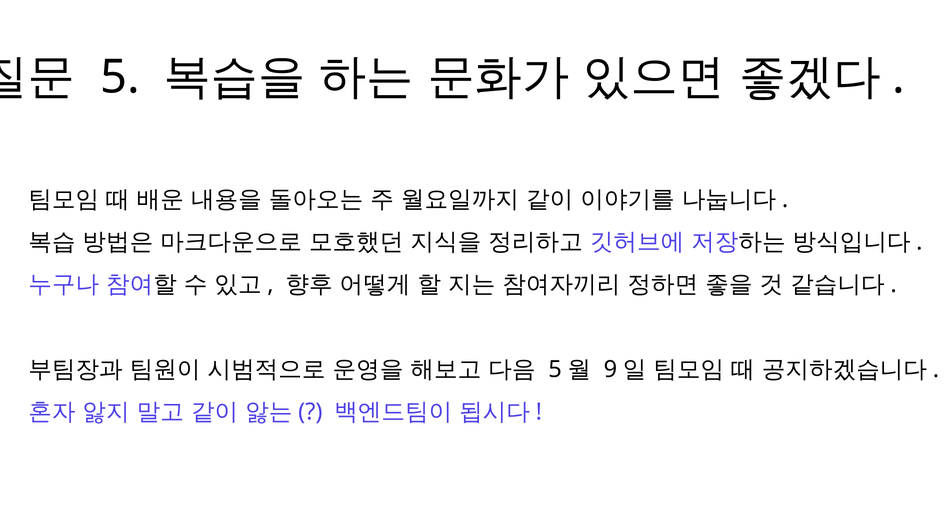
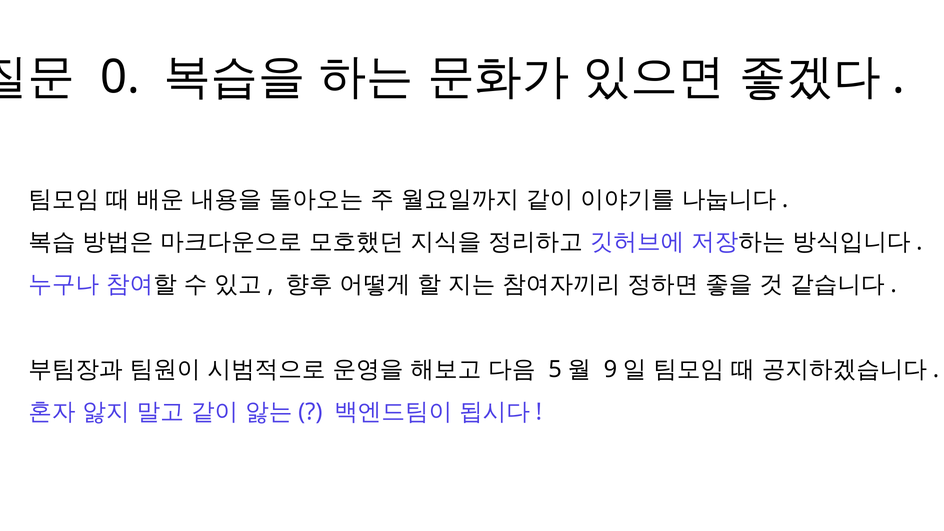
5 at (120, 77): 5 -> 0
